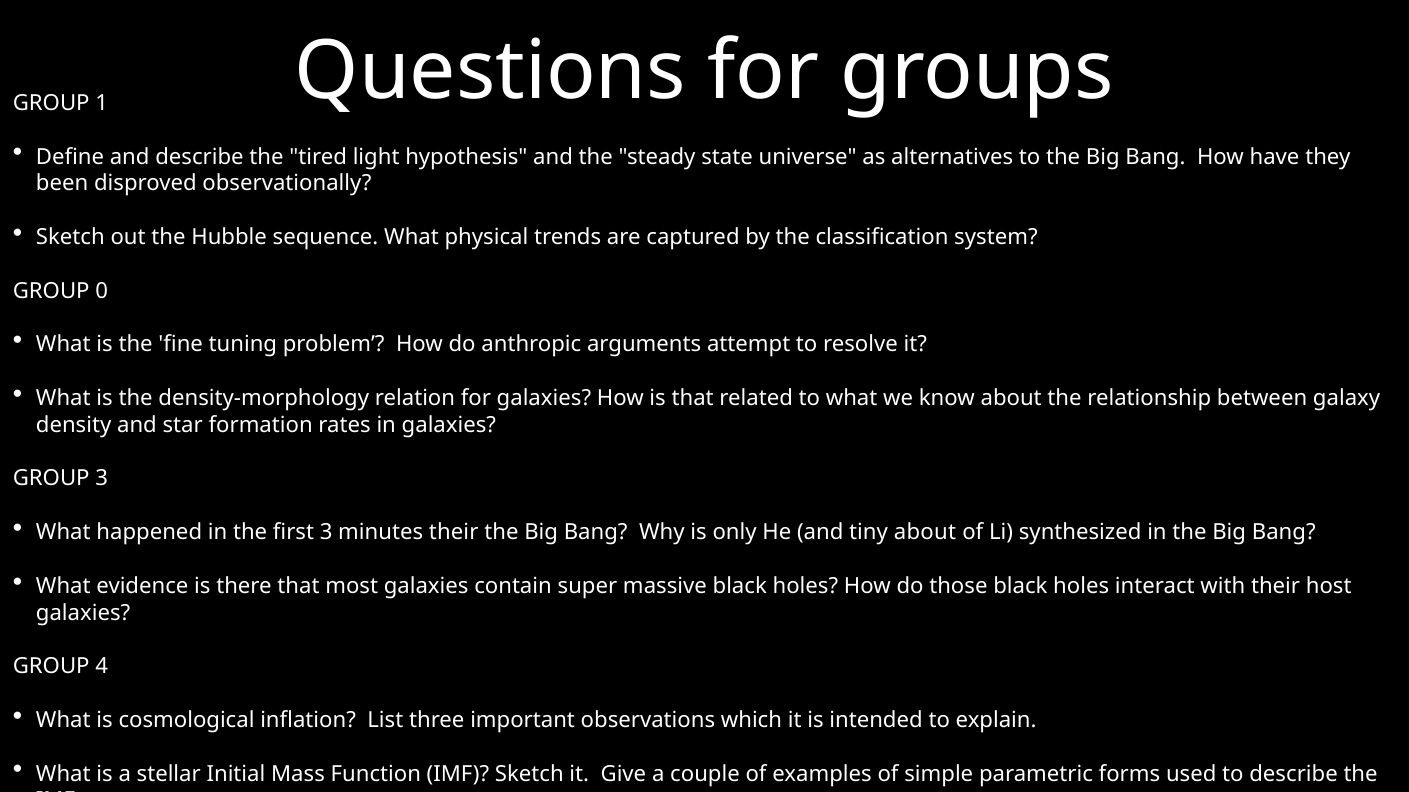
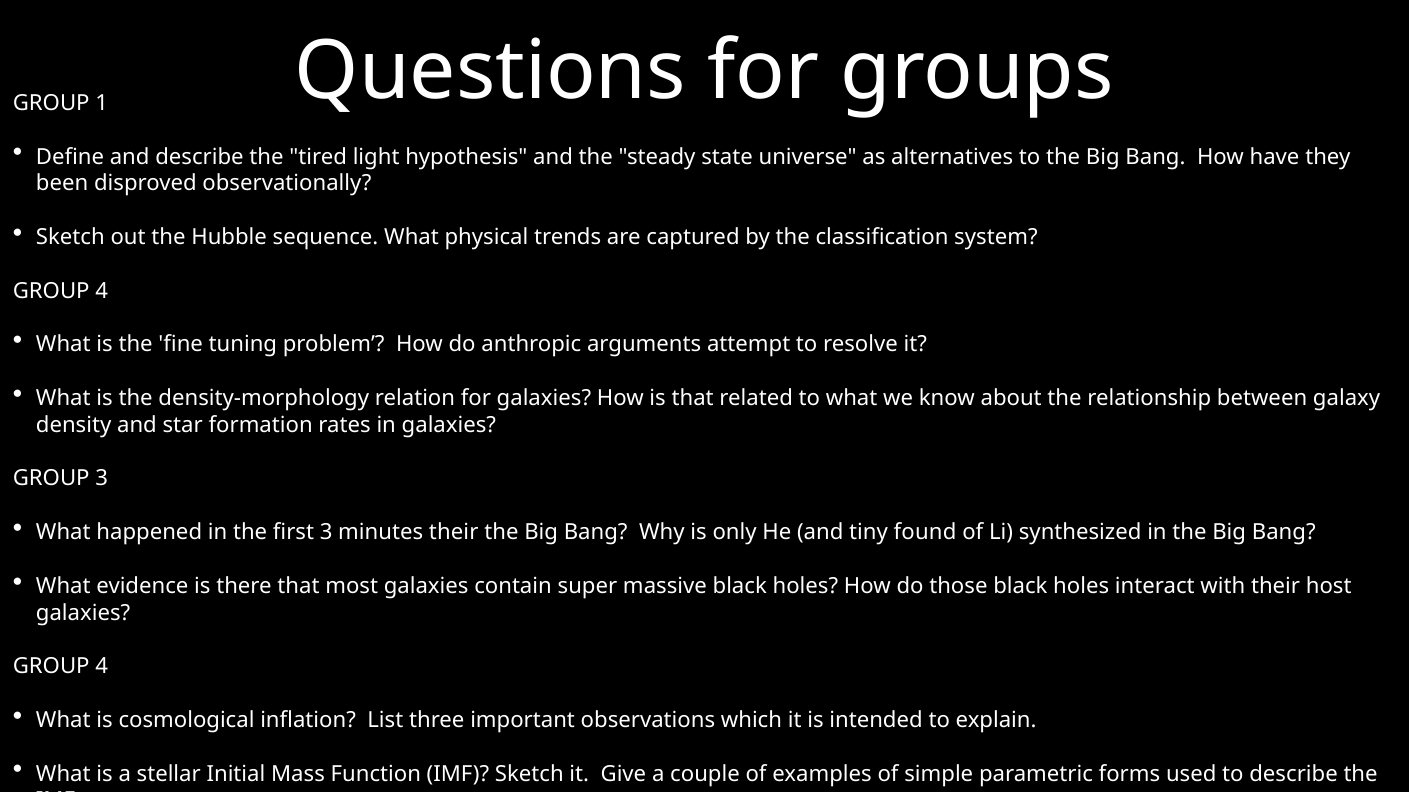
0 at (102, 291): 0 -> 4
tiny about: about -> found
